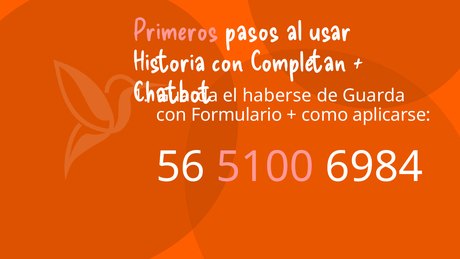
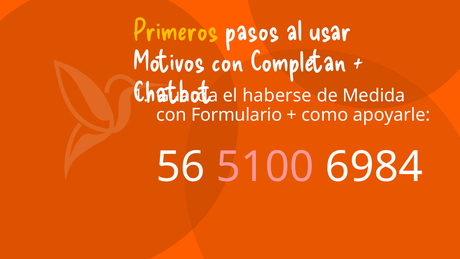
Primeros colour: pink -> yellow
Historia: Historia -> Motivos
de Guarda: Guarda -> Medida
aplicarse: aplicarse -> apoyarle
